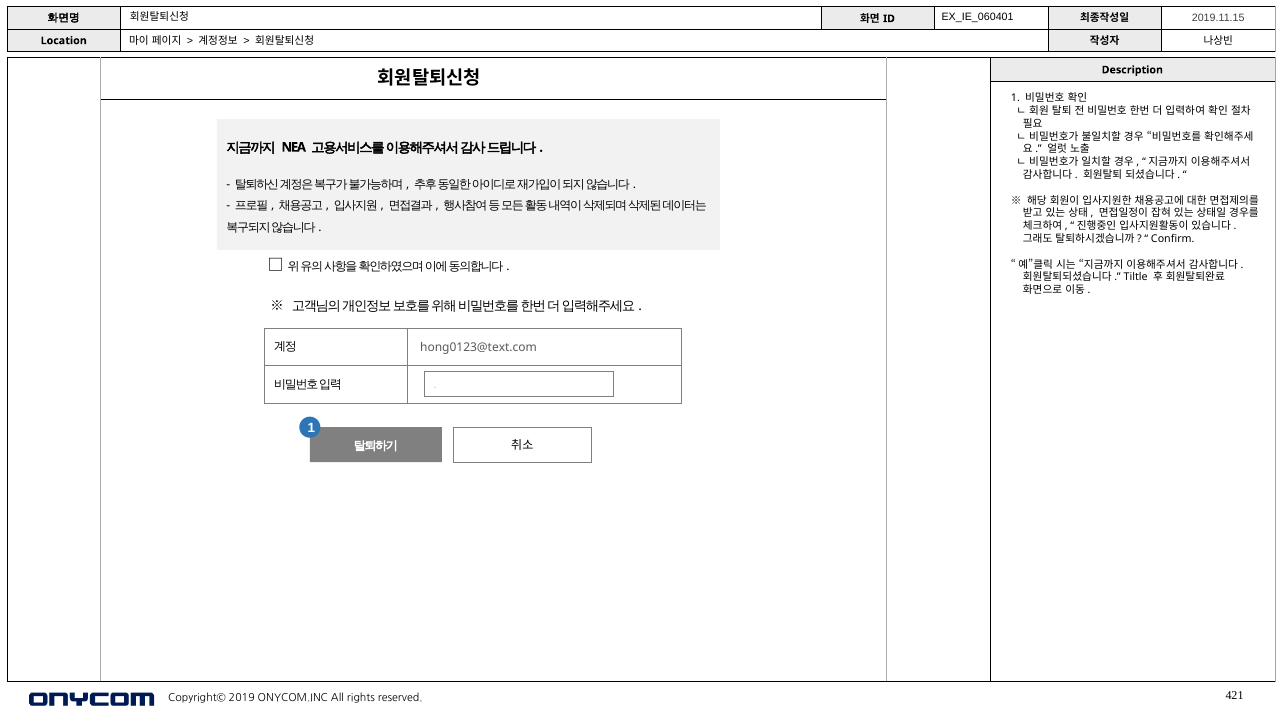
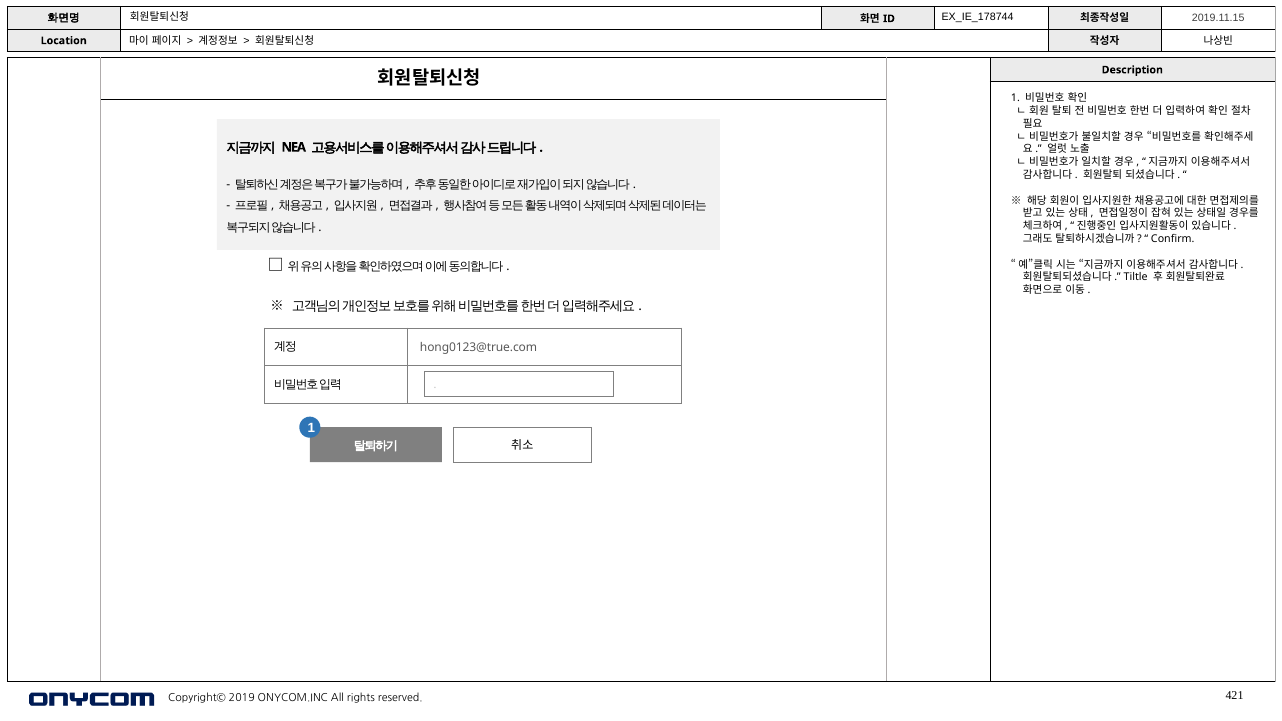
EX_IE_060401: EX_IE_060401 -> EX_IE_178744
hong0123@text.com: hong0123@text.com -> hong0123@true.com
